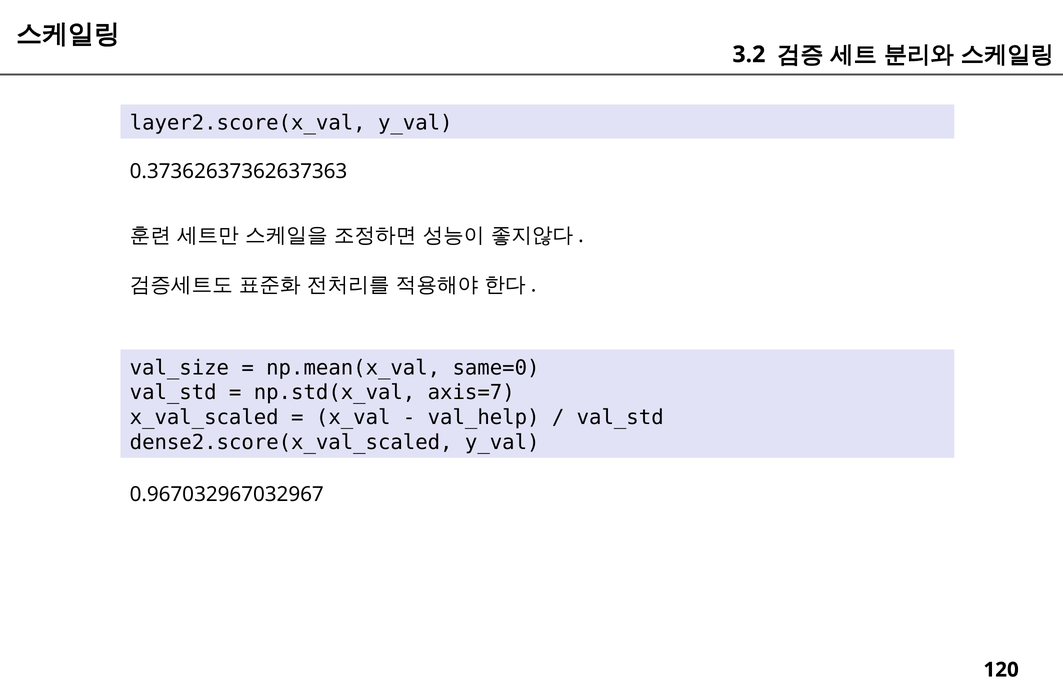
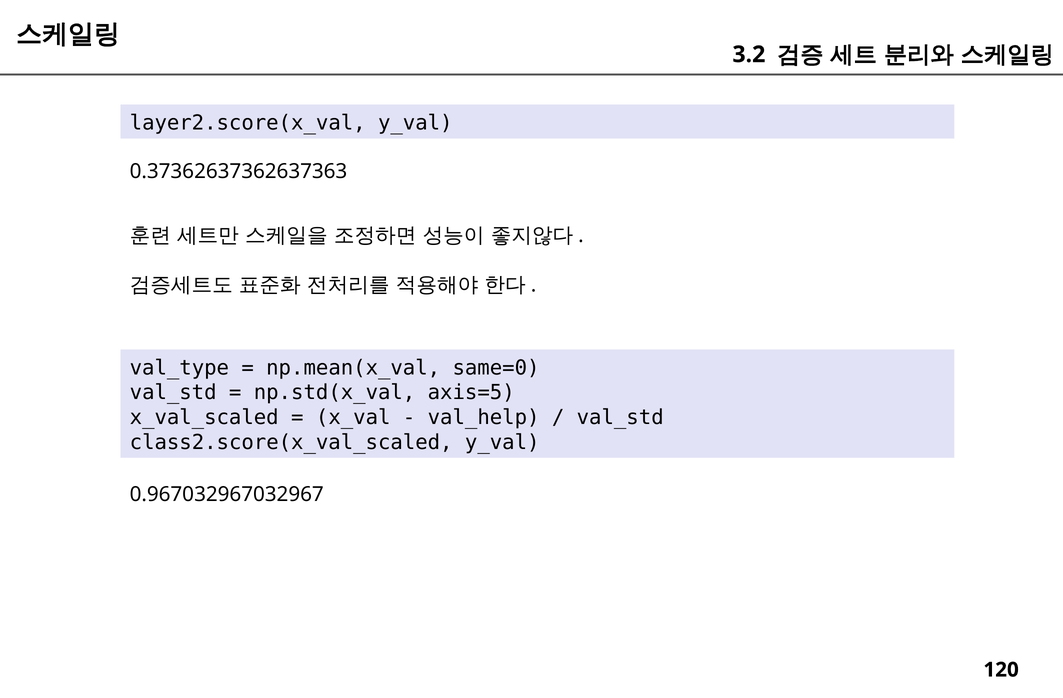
val_size: val_size -> val_type
axis=7: axis=7 -> axis=5
dense2.score(x_val_scaled: dense2.score(x_val_scaled -> class2.score(x_val_scaled
